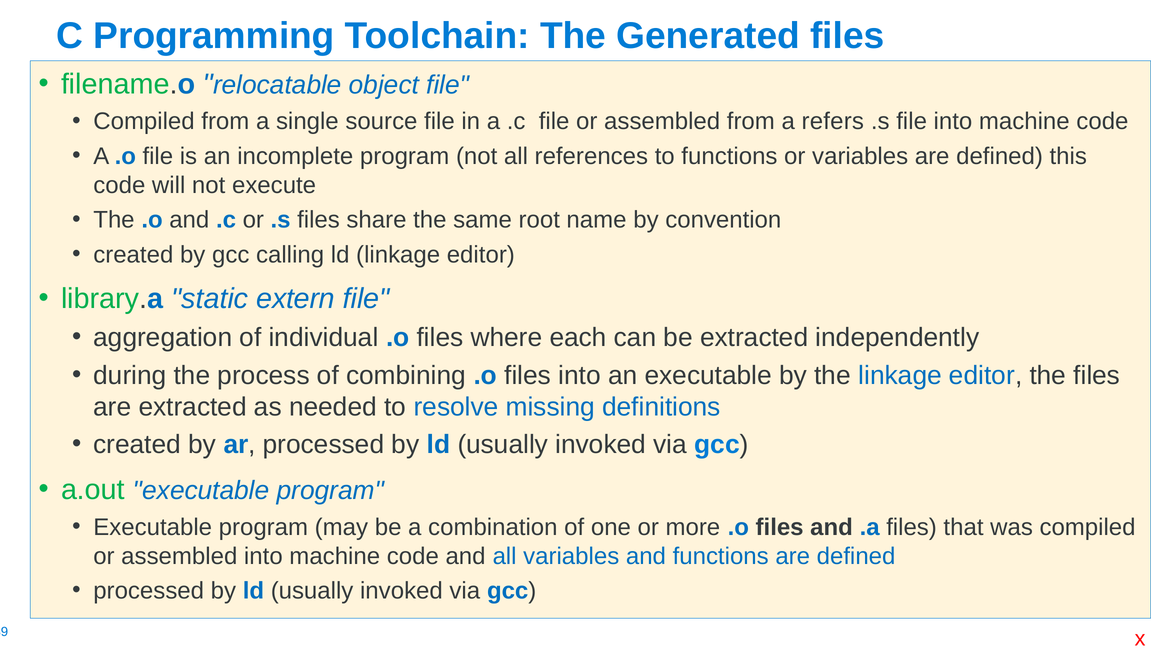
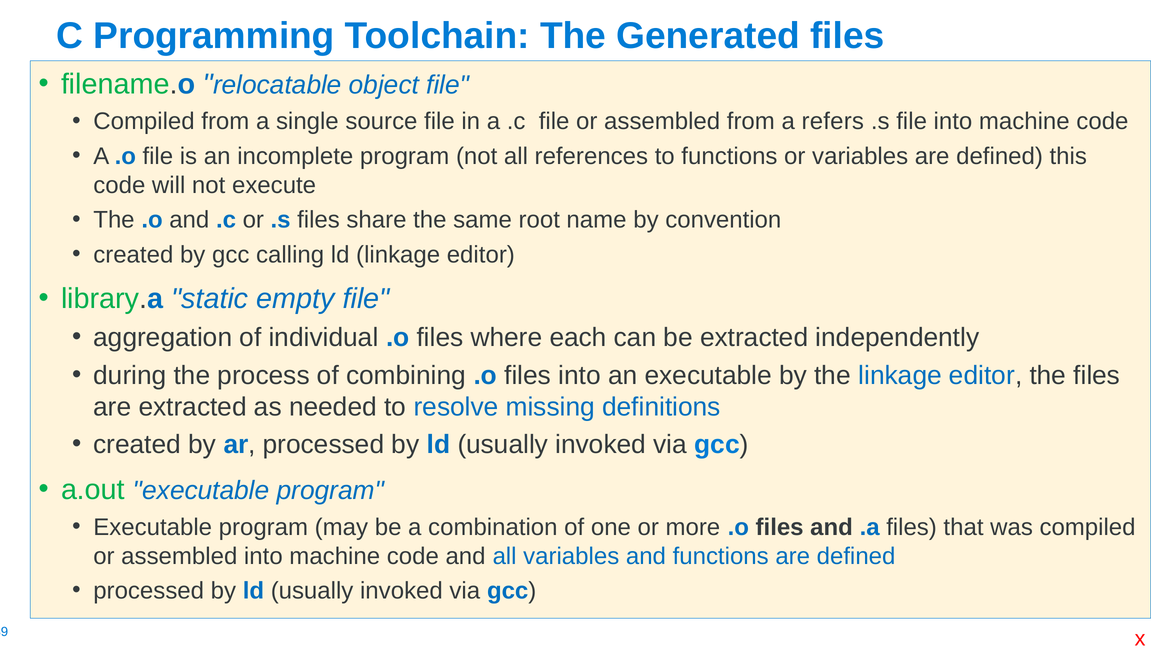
extern: extern -> empty
